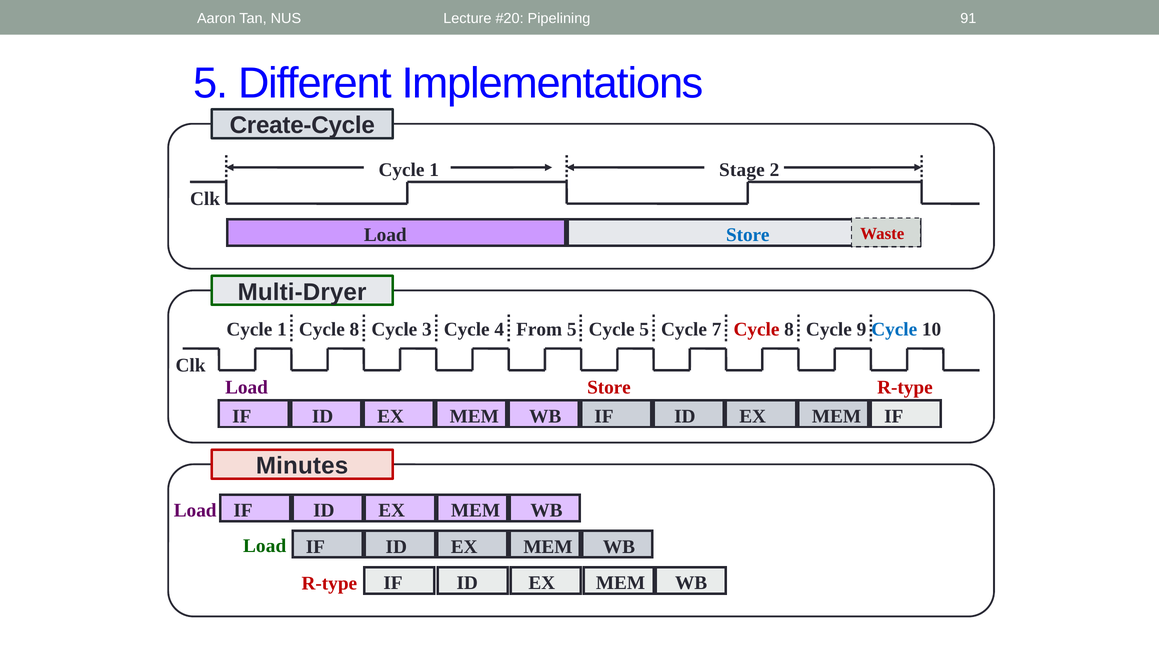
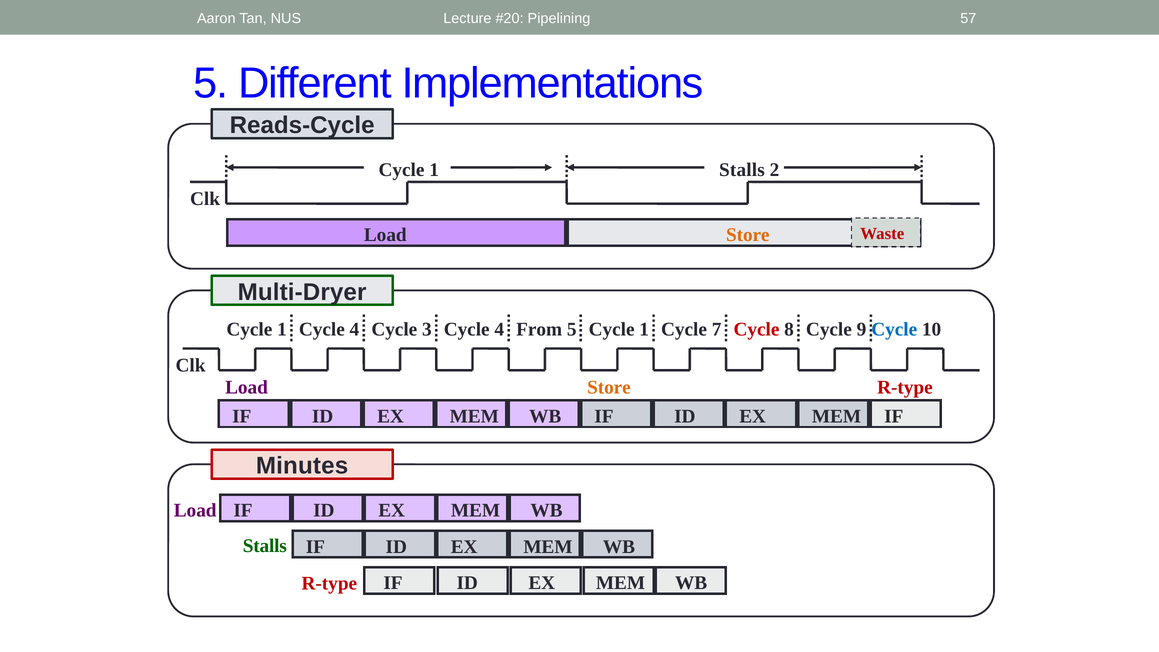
91: 91 -> 57
Create-Cycle: Create-Cycle -> Reads-Cycle
1 Stage: Stage -> Stalls
Store at (748, 235) colour: blue -> orange
1 Cycle 8: 8 -> 4
5 Cycle 5: 5 -> 1
Store at (609, 387) colour: red -> orange
Load at (265, 546): Load -> Stalls
